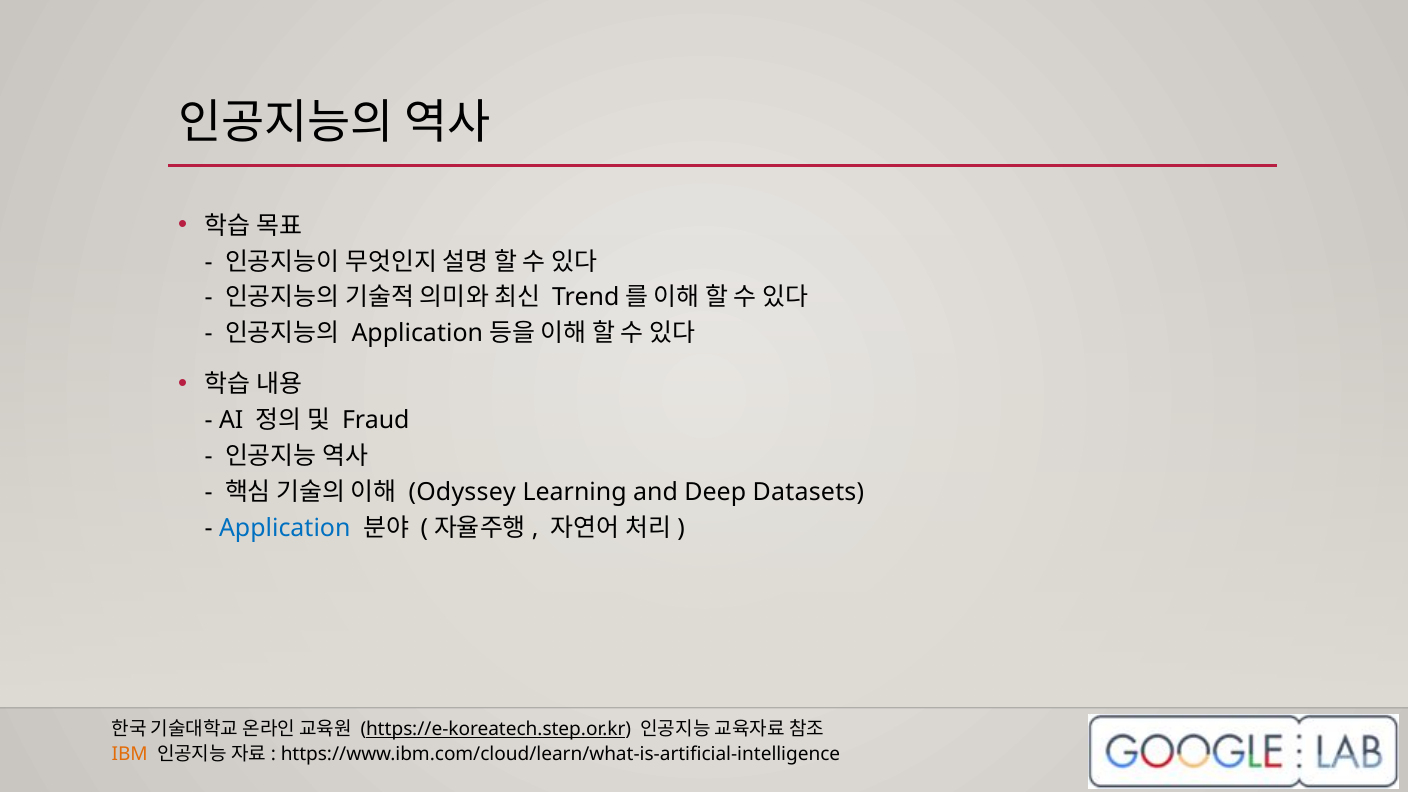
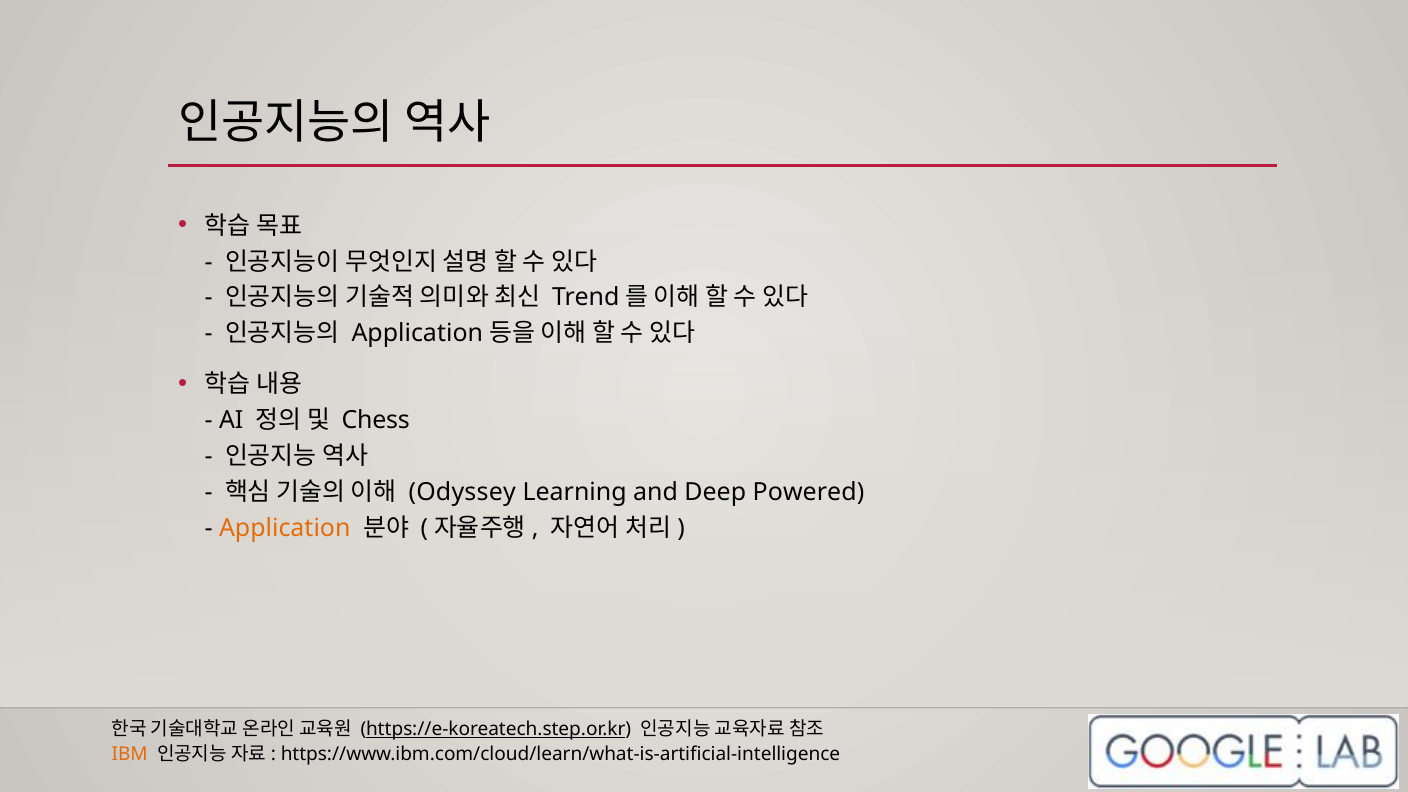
Fraud: Fraud -> Chess
Datasets: Datasets -> Powered
Application colour: blue -> orange
